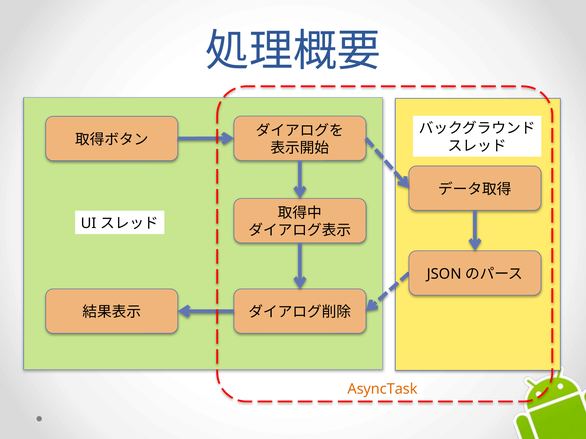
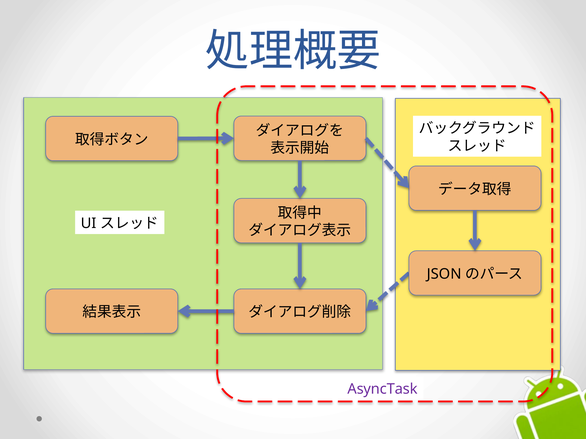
AsyncTask colour: orange -> purple
